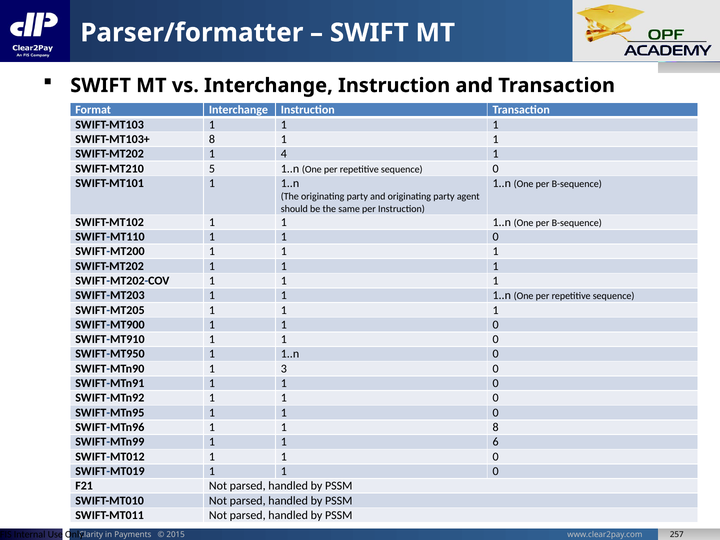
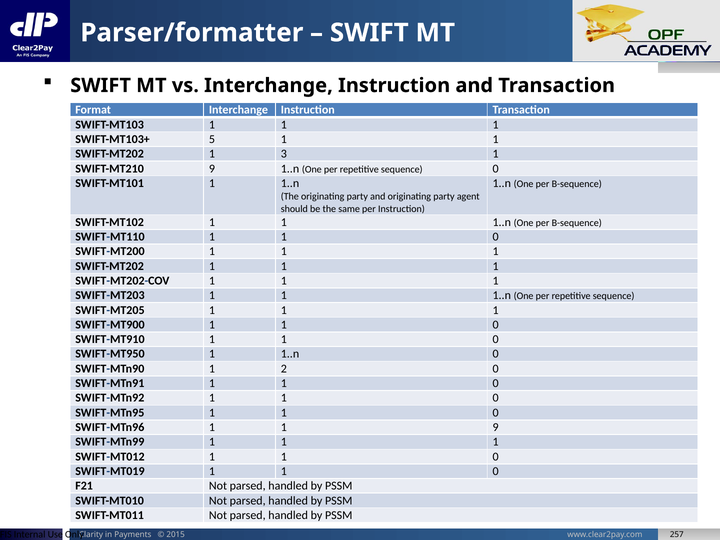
SWIFT-MT103+ 8: 8 -> 5
4: 4 -> 3
SWIFT-MT210 5: 5 -> 9
3: 3 -> 2
1 8: 8 -> 9
SWIFT-MTn99 1 1 6: 6 -> 1
